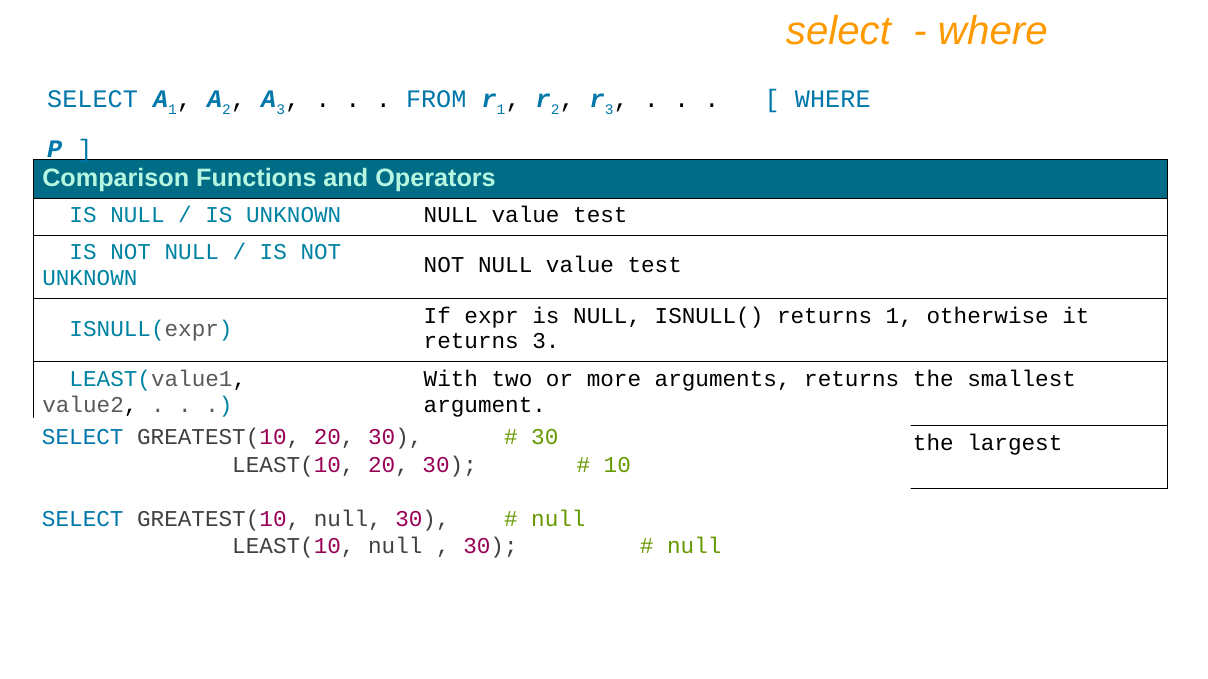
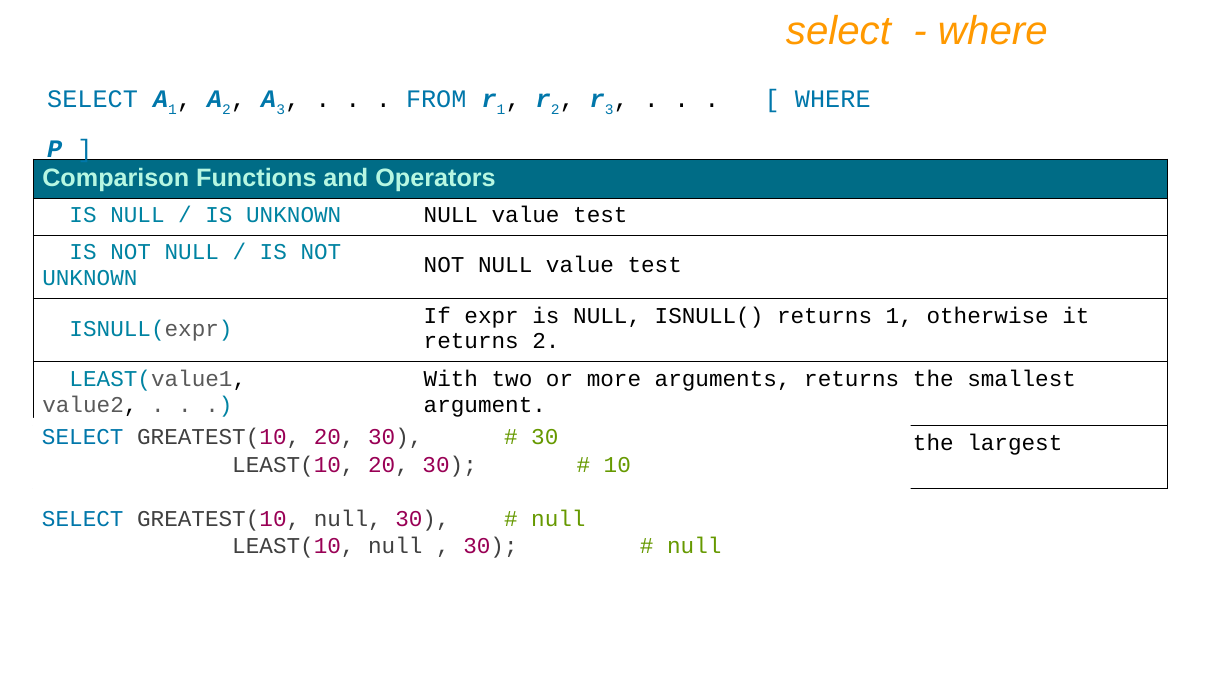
returns 3: 3 -> 2
